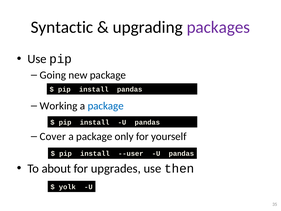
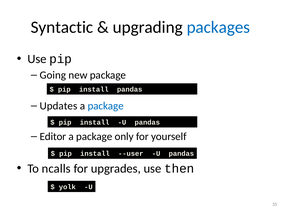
packages colour: purple -> blue
Working: Working -> Updates
Cover: Cover -> Editor
about: about -> ncalls
